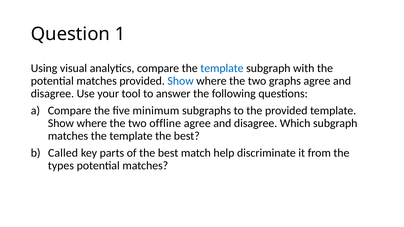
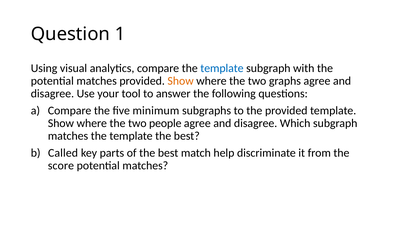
Show at (181, 81) colour: blue -> orange
offline: offline -> people
types: types -> score
